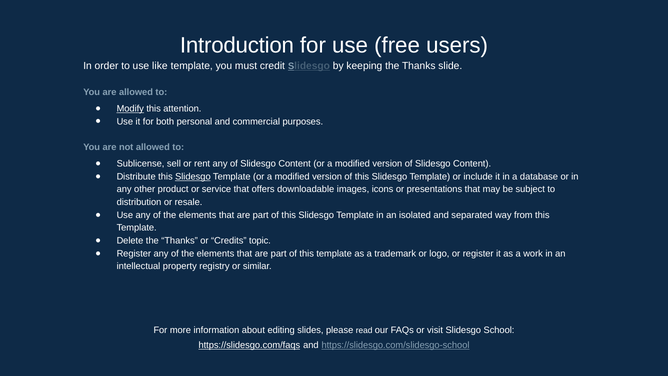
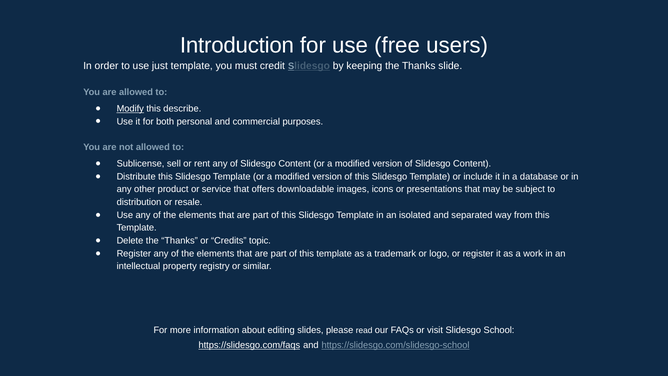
like: like -> just
attention: attention -> describe
Slidesgo at (193, 176) underline: present -> none
